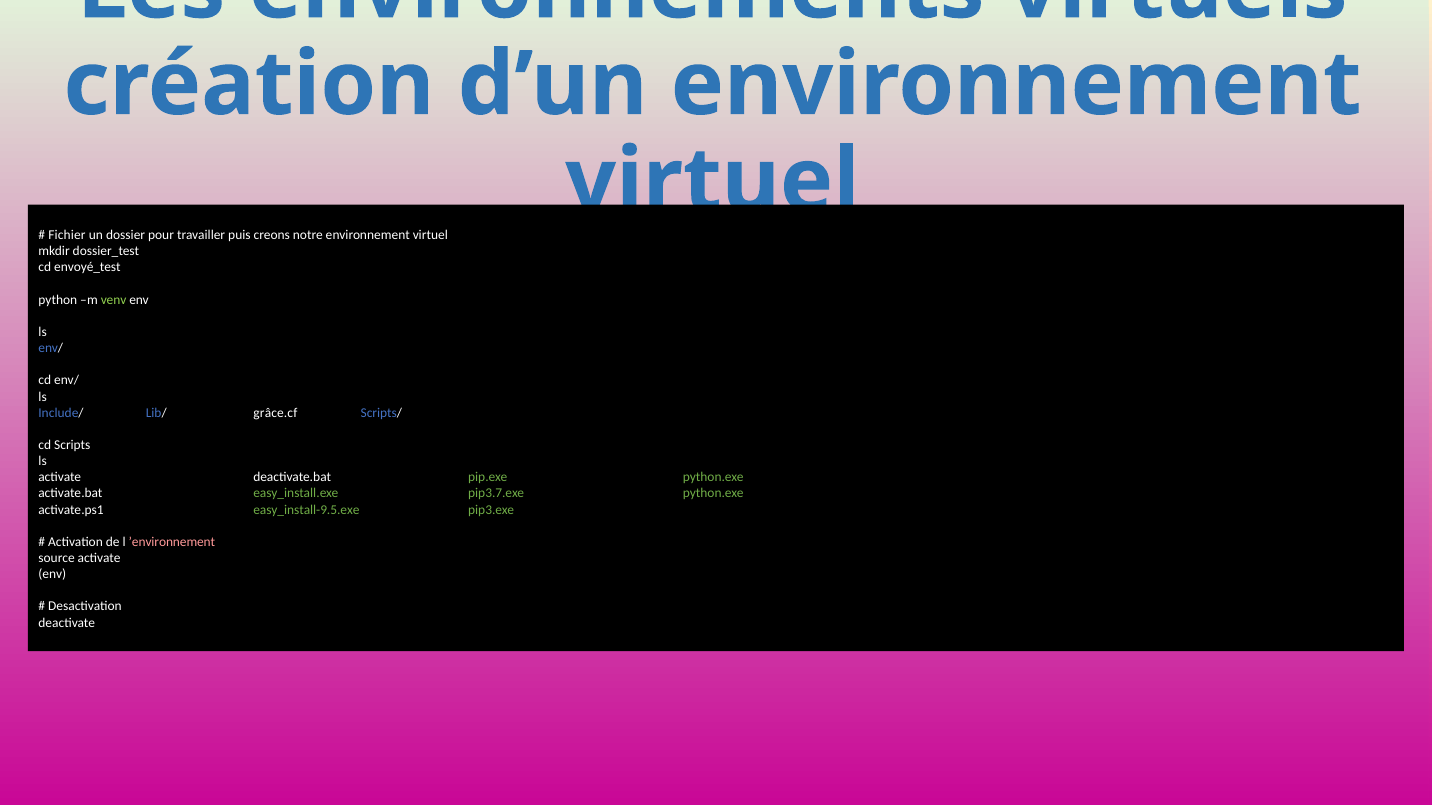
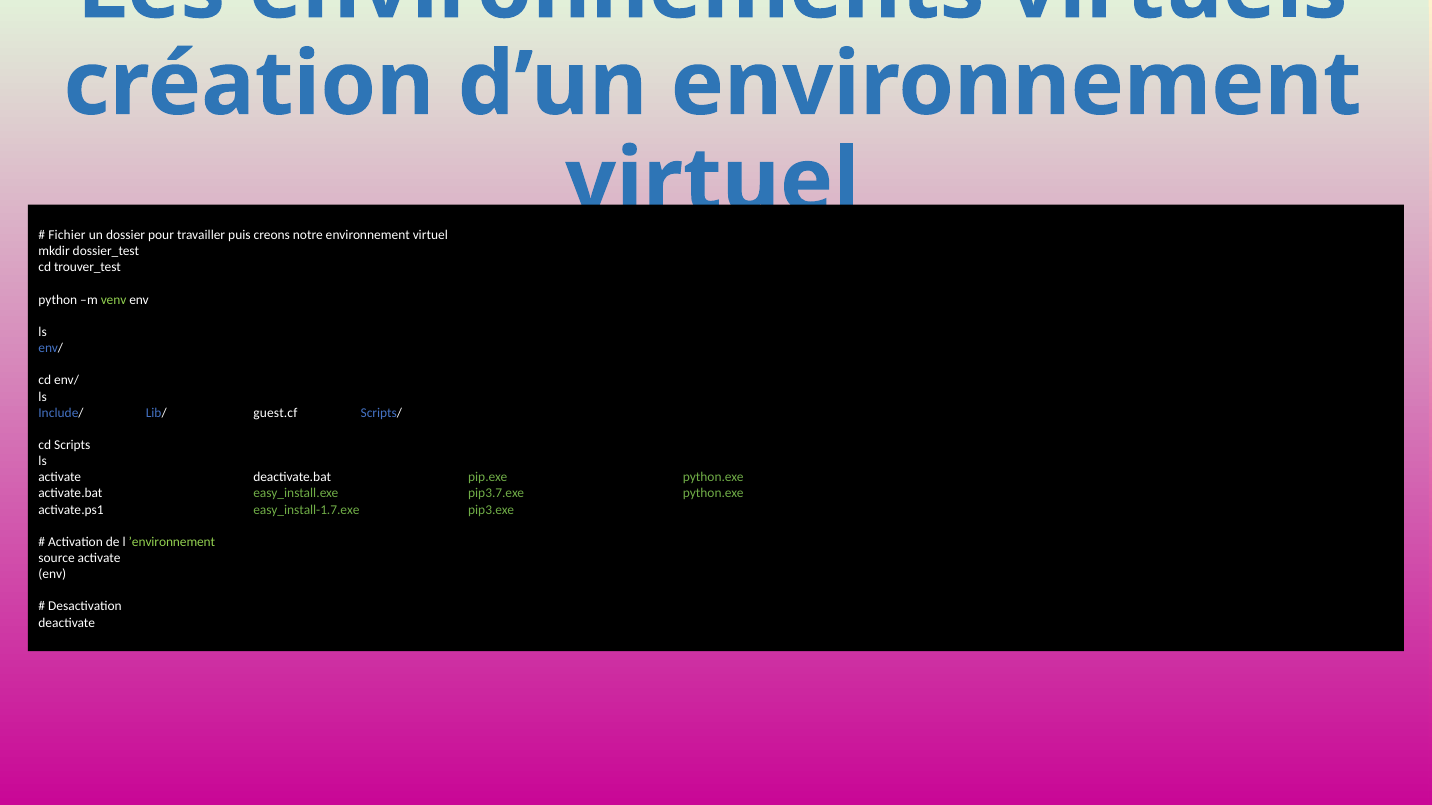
envoyé_test: envoyé_test -> trouver_test
grâce.cf: grâce.cf -> guest.cf
easy_install-9.5.exe: easy_install-9.5.exe -> easy_install-1.7.exe
’environnement colour: pink -> light green
